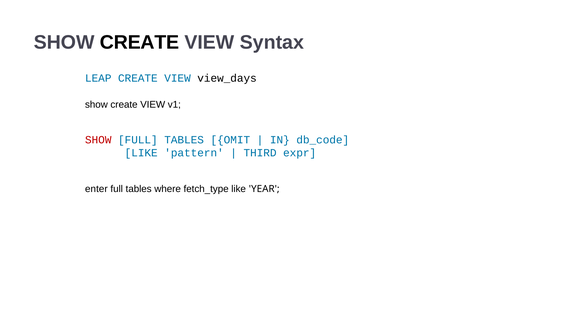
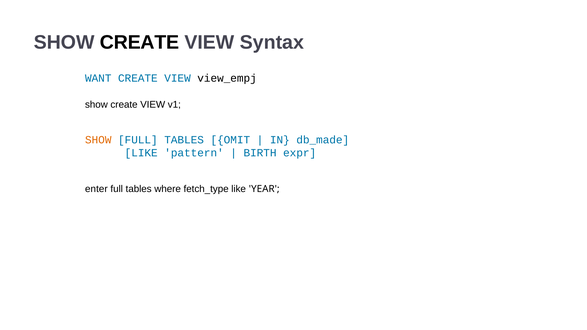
LEAP: LEAP -> WANT
view_days: view_days -> view_empj
SHOW at (98, 140) colour: red -> orange
db_code: db_code -> db_made
THIRD: THIRD -> BIRTH
